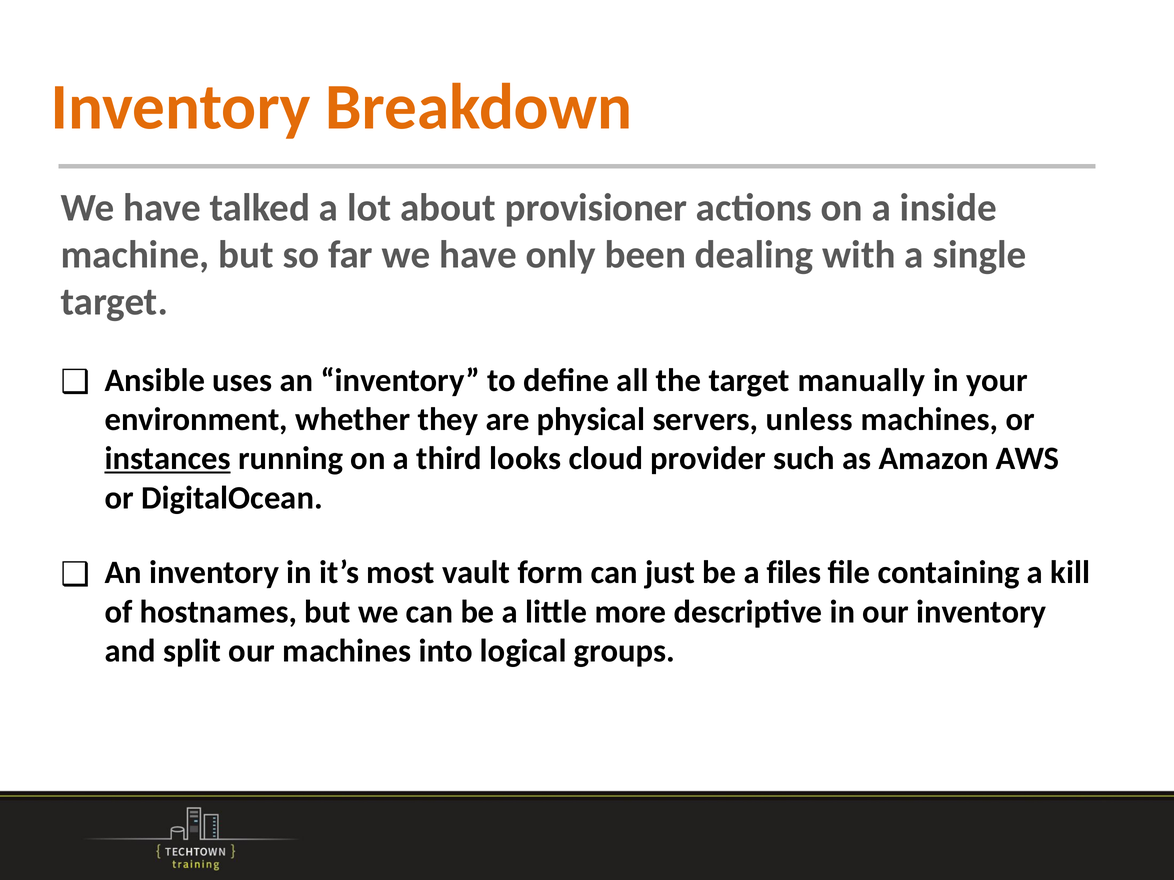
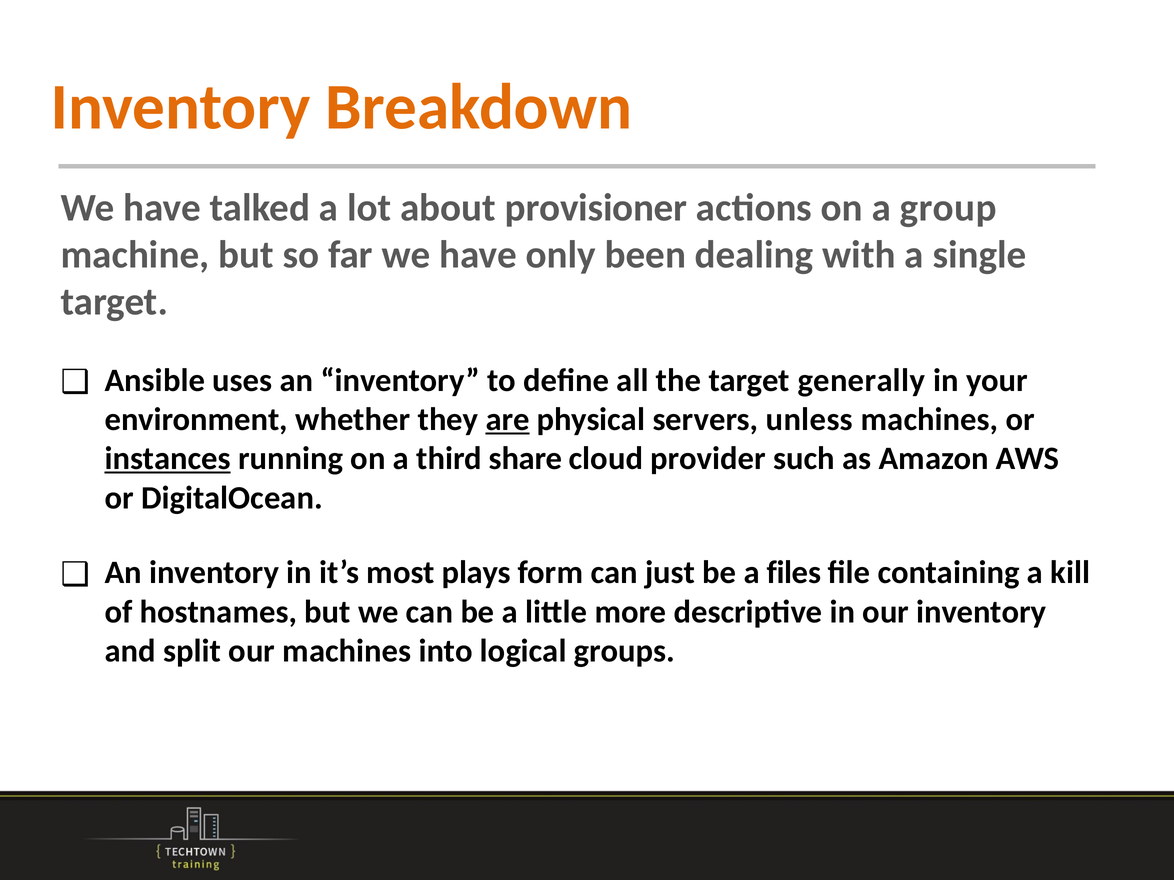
inside: inside -> group
manually: manually -> generally
are underline: none -> present
looks: looks -> share
vault: vault -> plays
